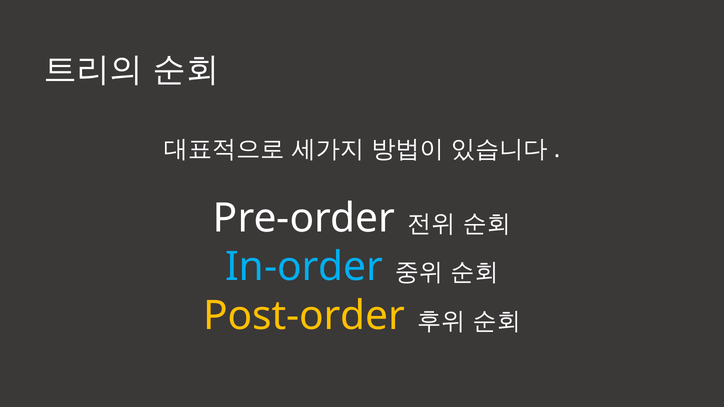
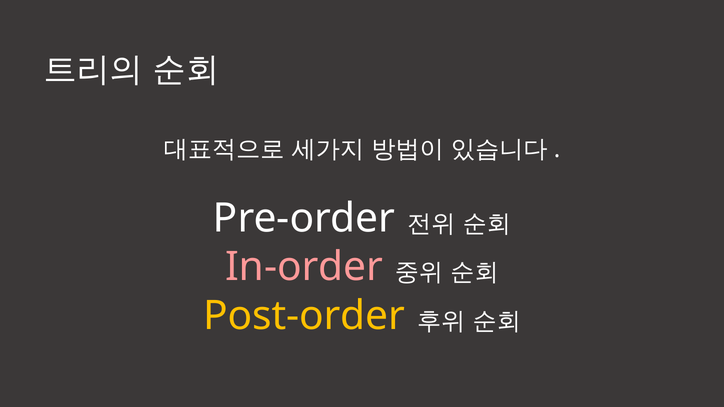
In-order colour: light blue -> pink
